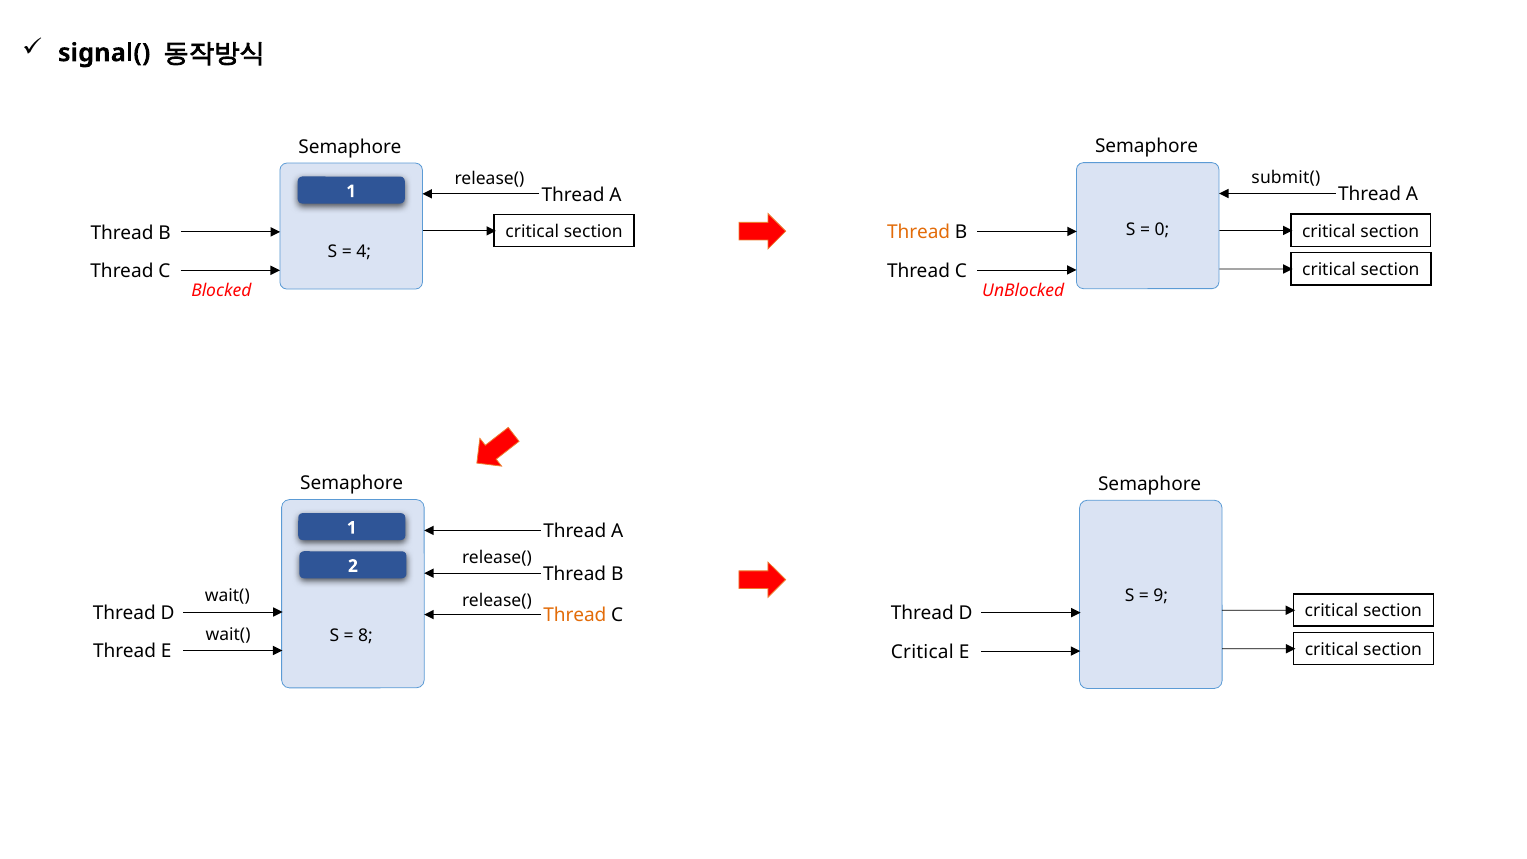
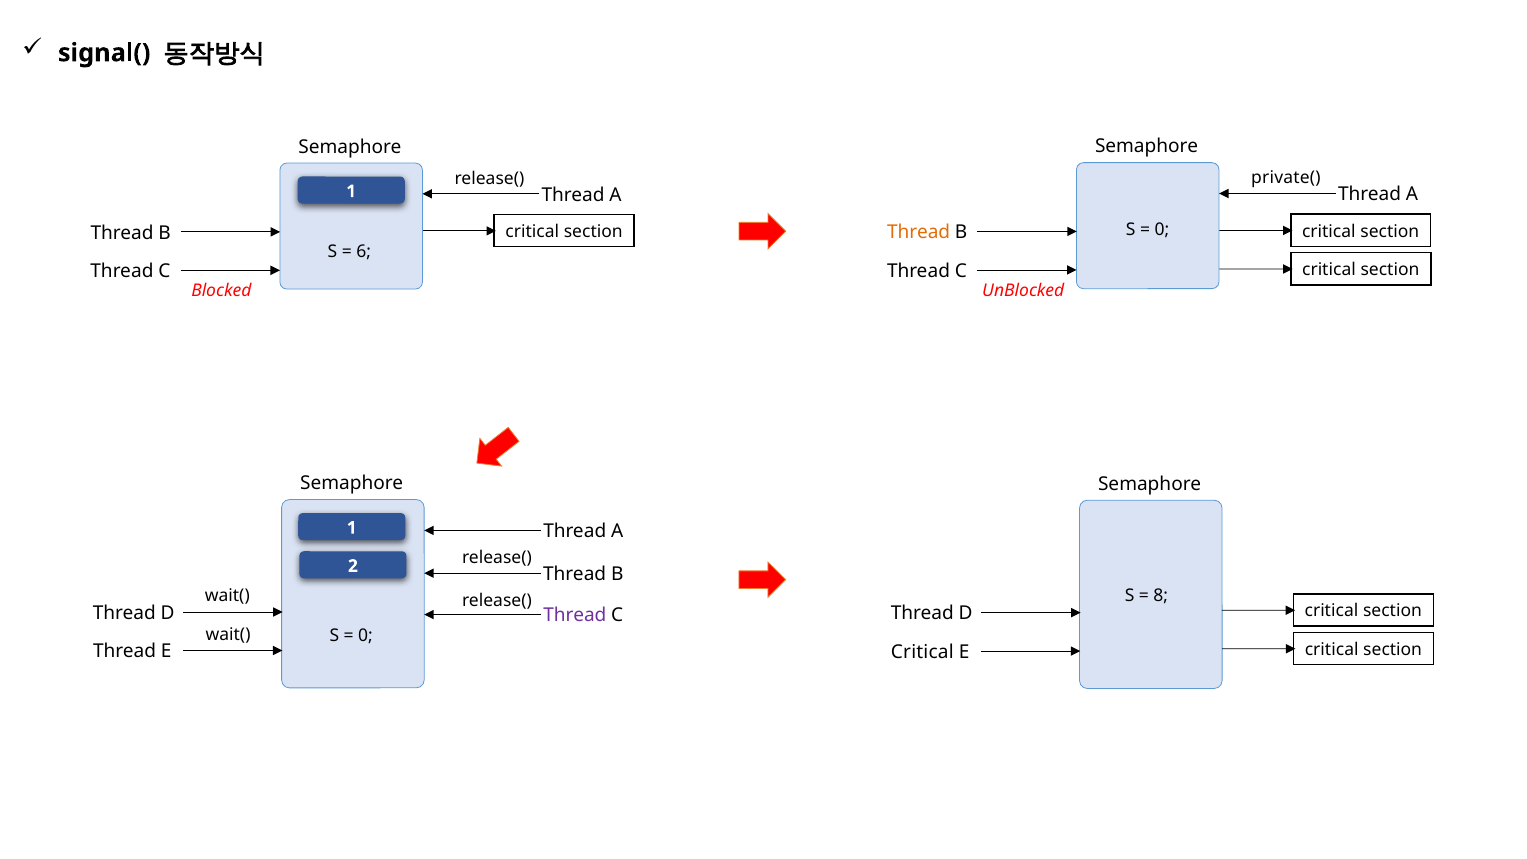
submit(: submit( -> private(
4: 4 -> 6
9: 9 -> 8
Thread at (575, 616) colour: orange -> purple
8 at (366, 635): 8 -> 0
